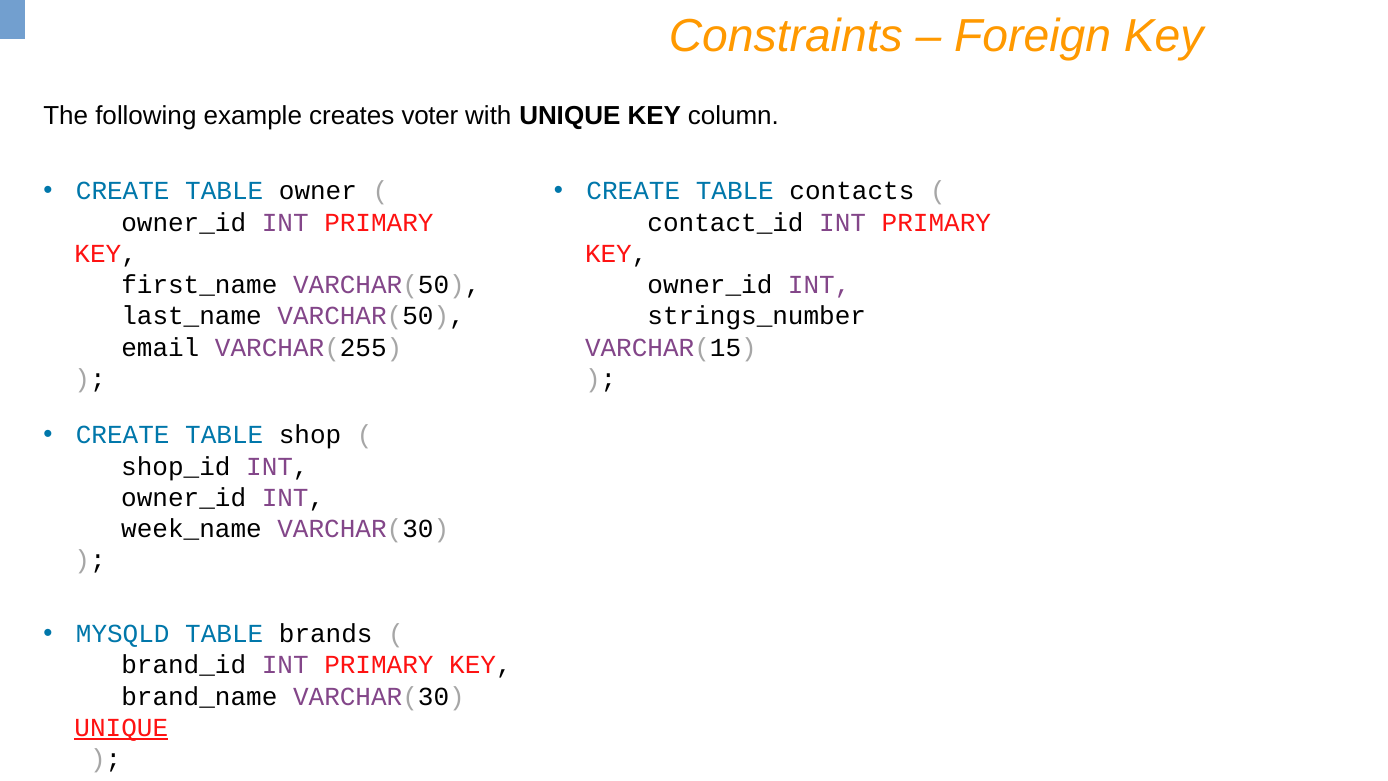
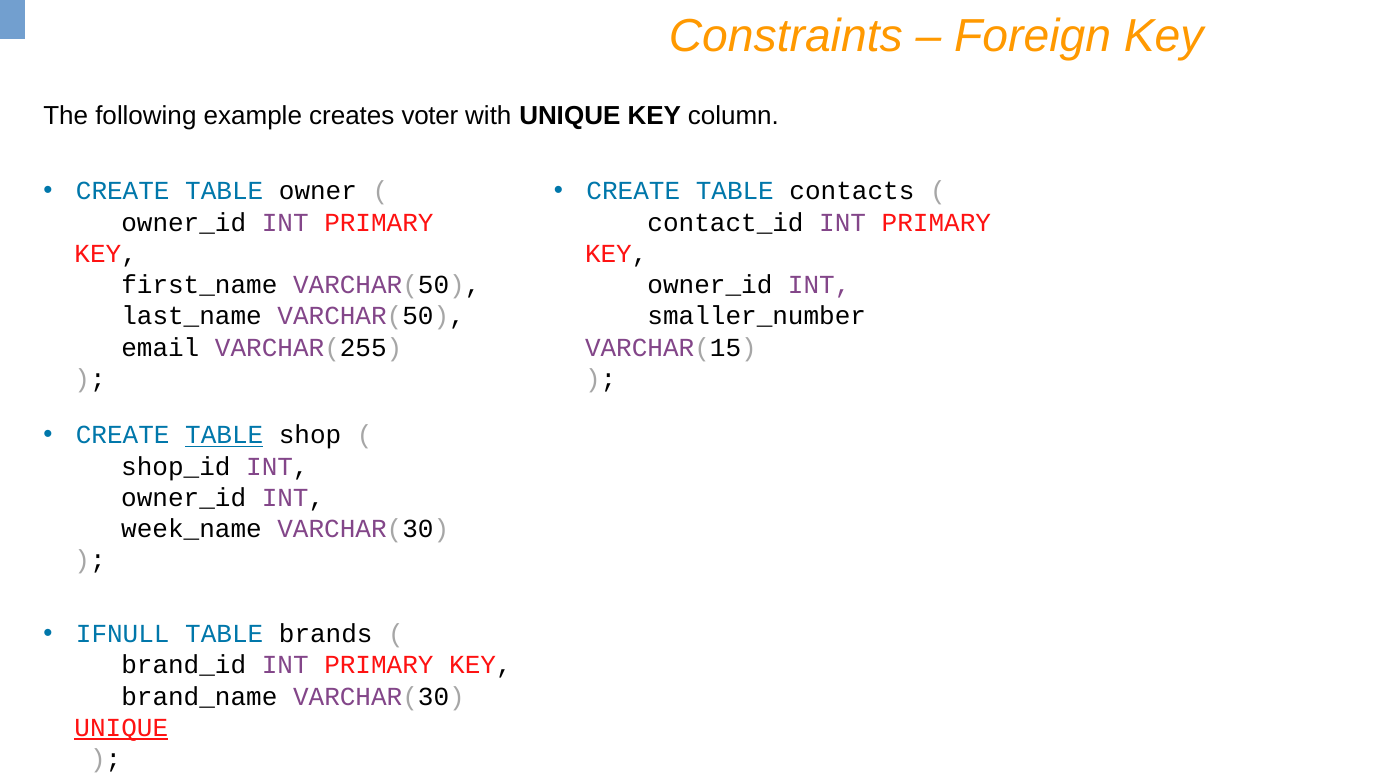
strings_number: strings_number -> smaller_number
TABLE at (224, 435) underline: none -> present
MYSQLD: MYSQLD -> IFNULL
